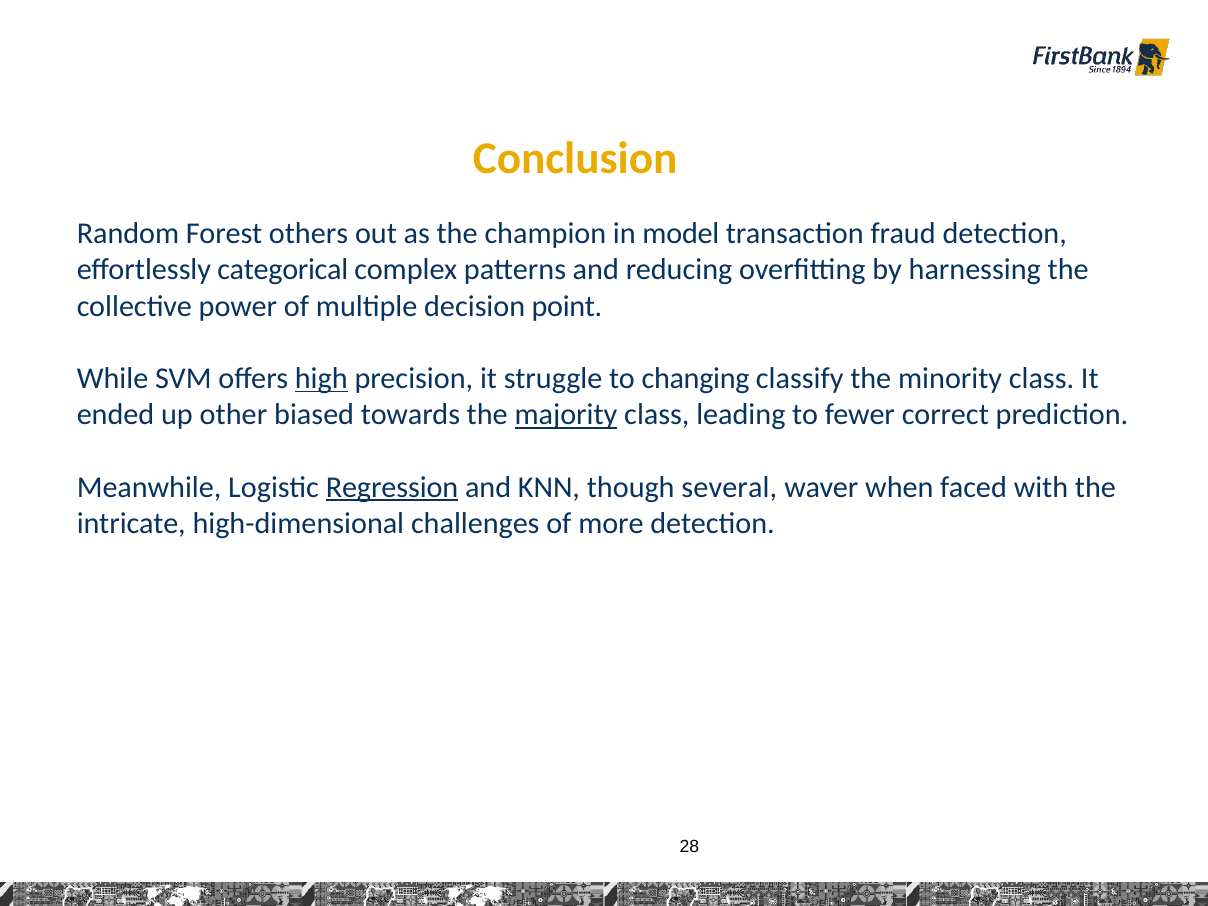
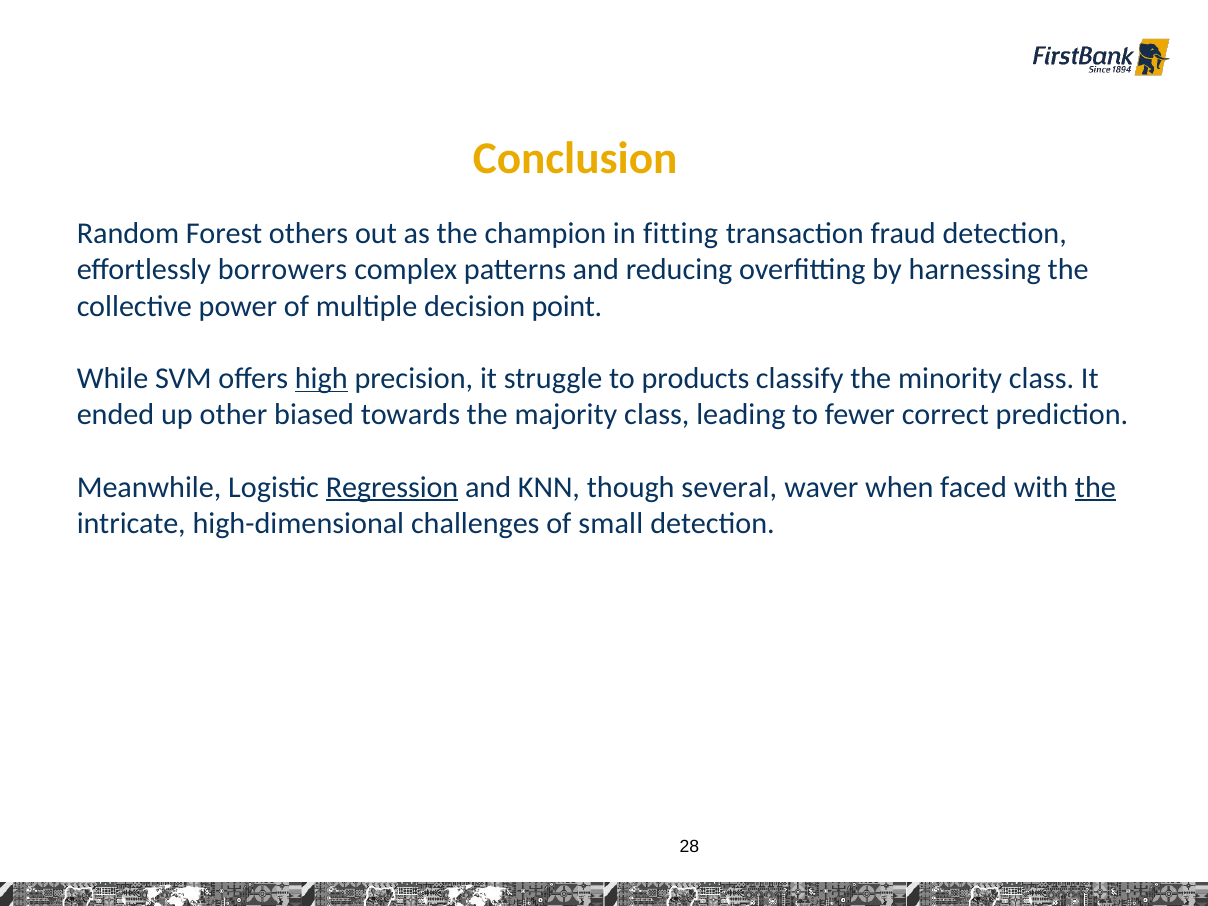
model: model -> fitting
categorical: categorical -> borrowers
changing: changing -> products
majority underline: present -> none
the at (1095, 487) underline: none -> present
more: more -> small
